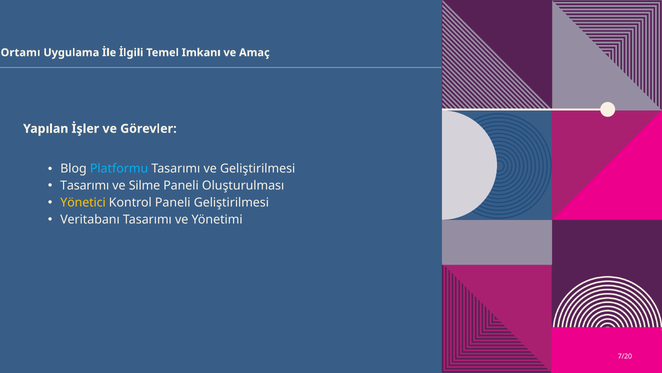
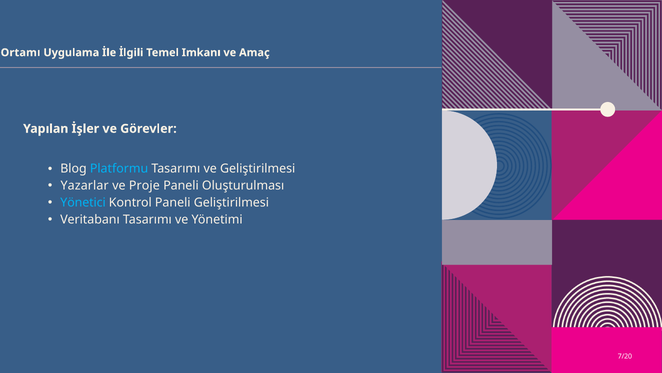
Tasarımı at (85, 185): Tasarımı -> Yazarlar
Silme: Silme -> Proje
Yönetici colour: yellow -> light blue
